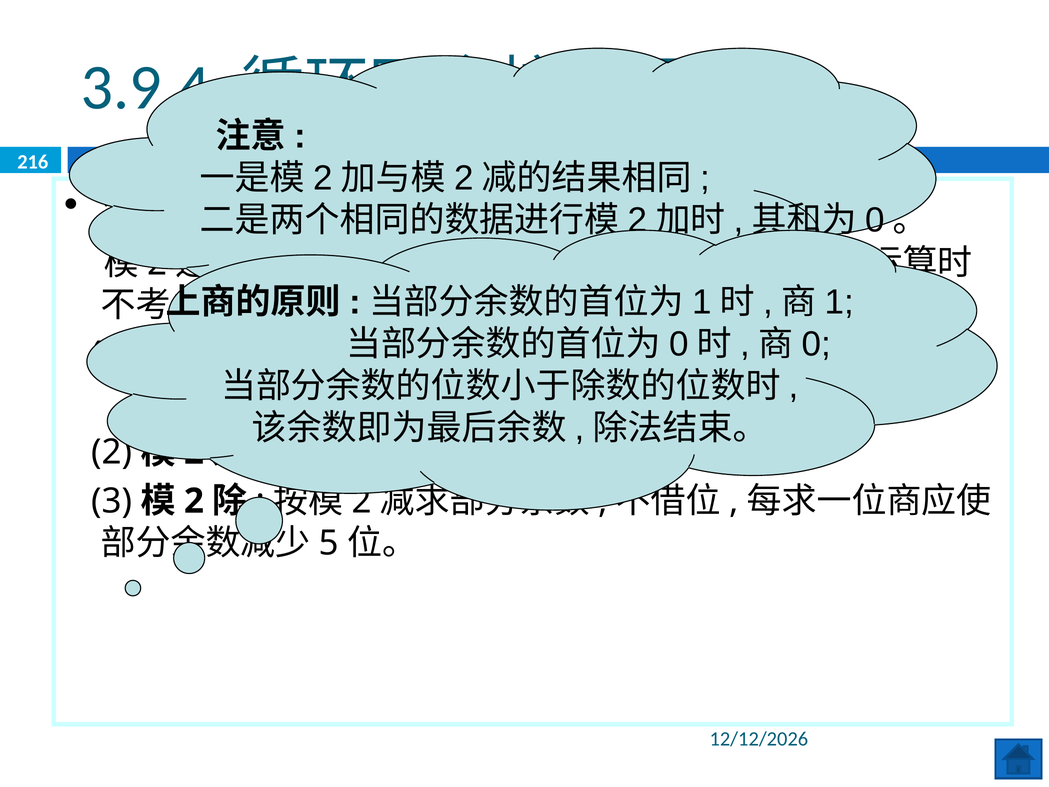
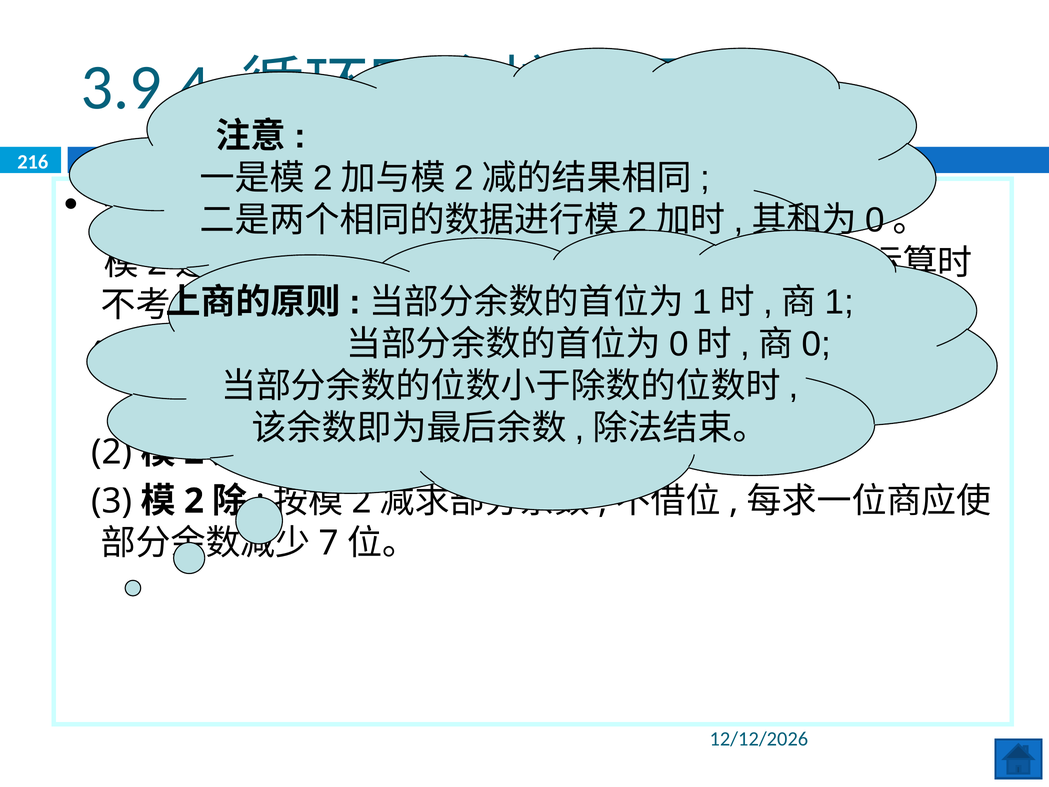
5: 5 -> 7
